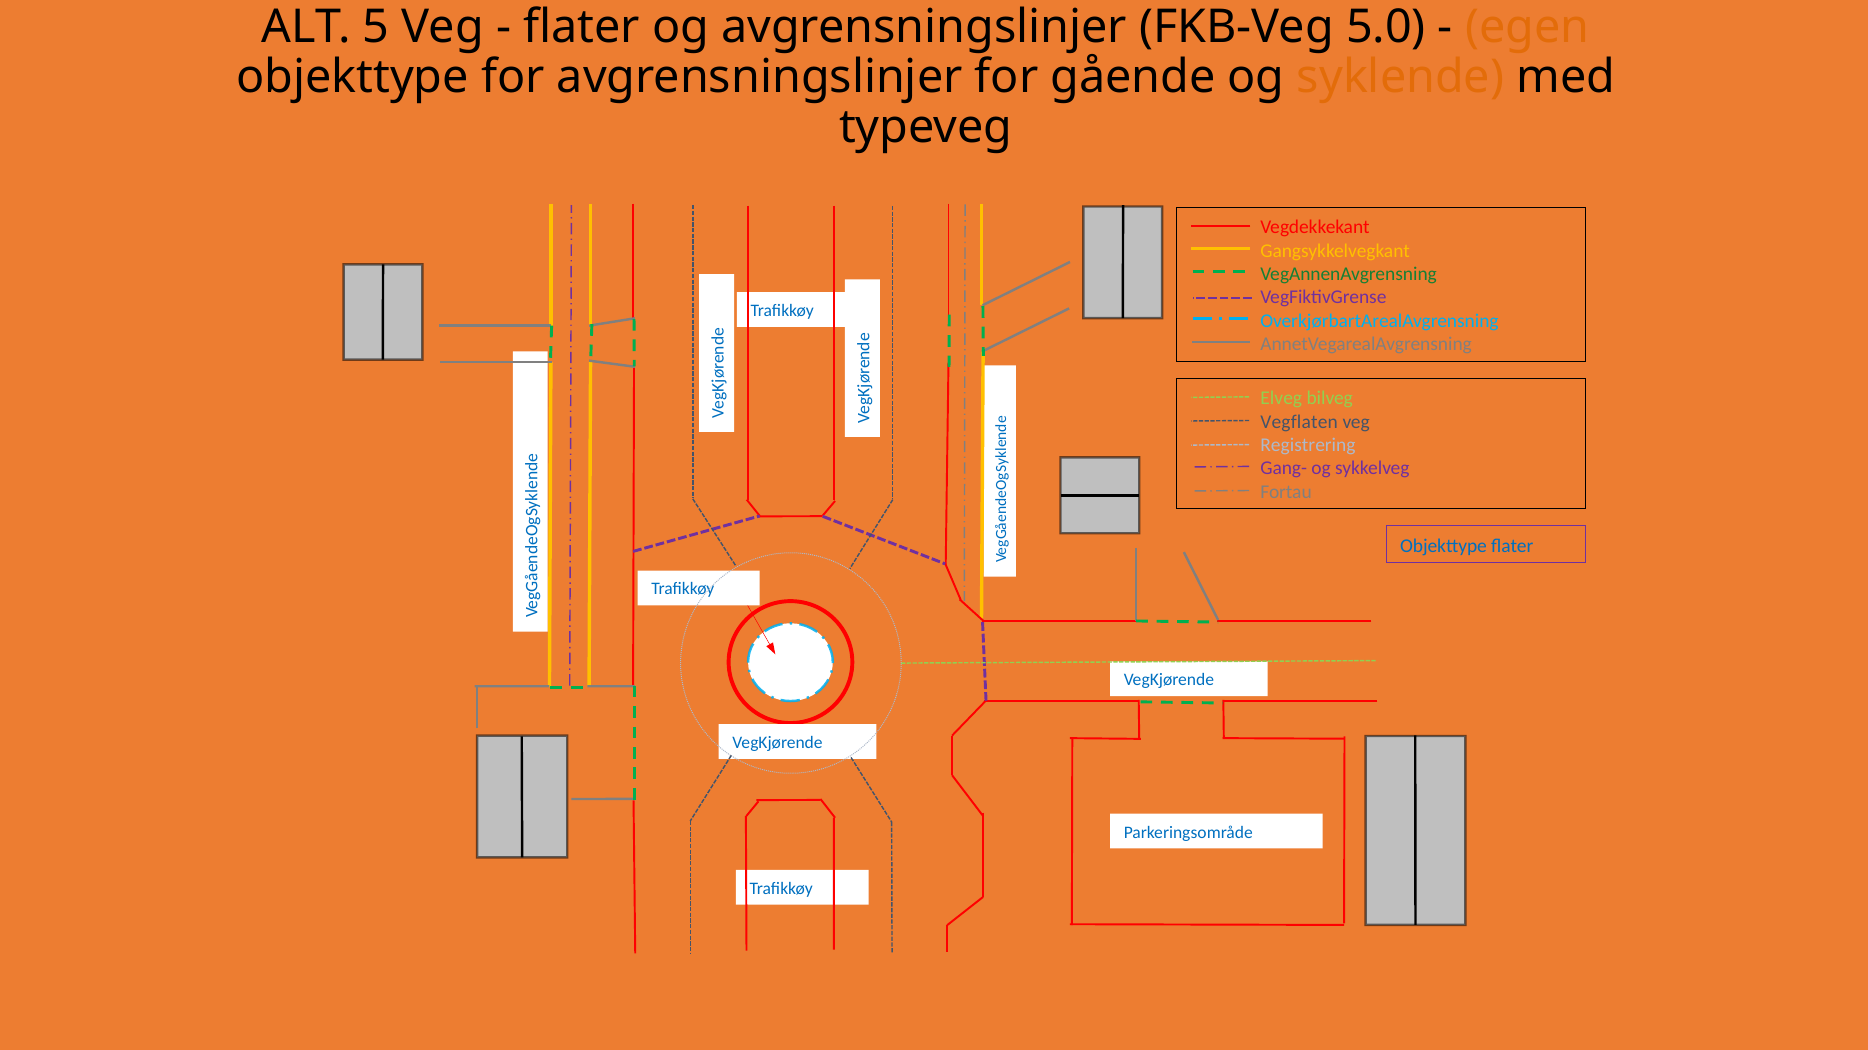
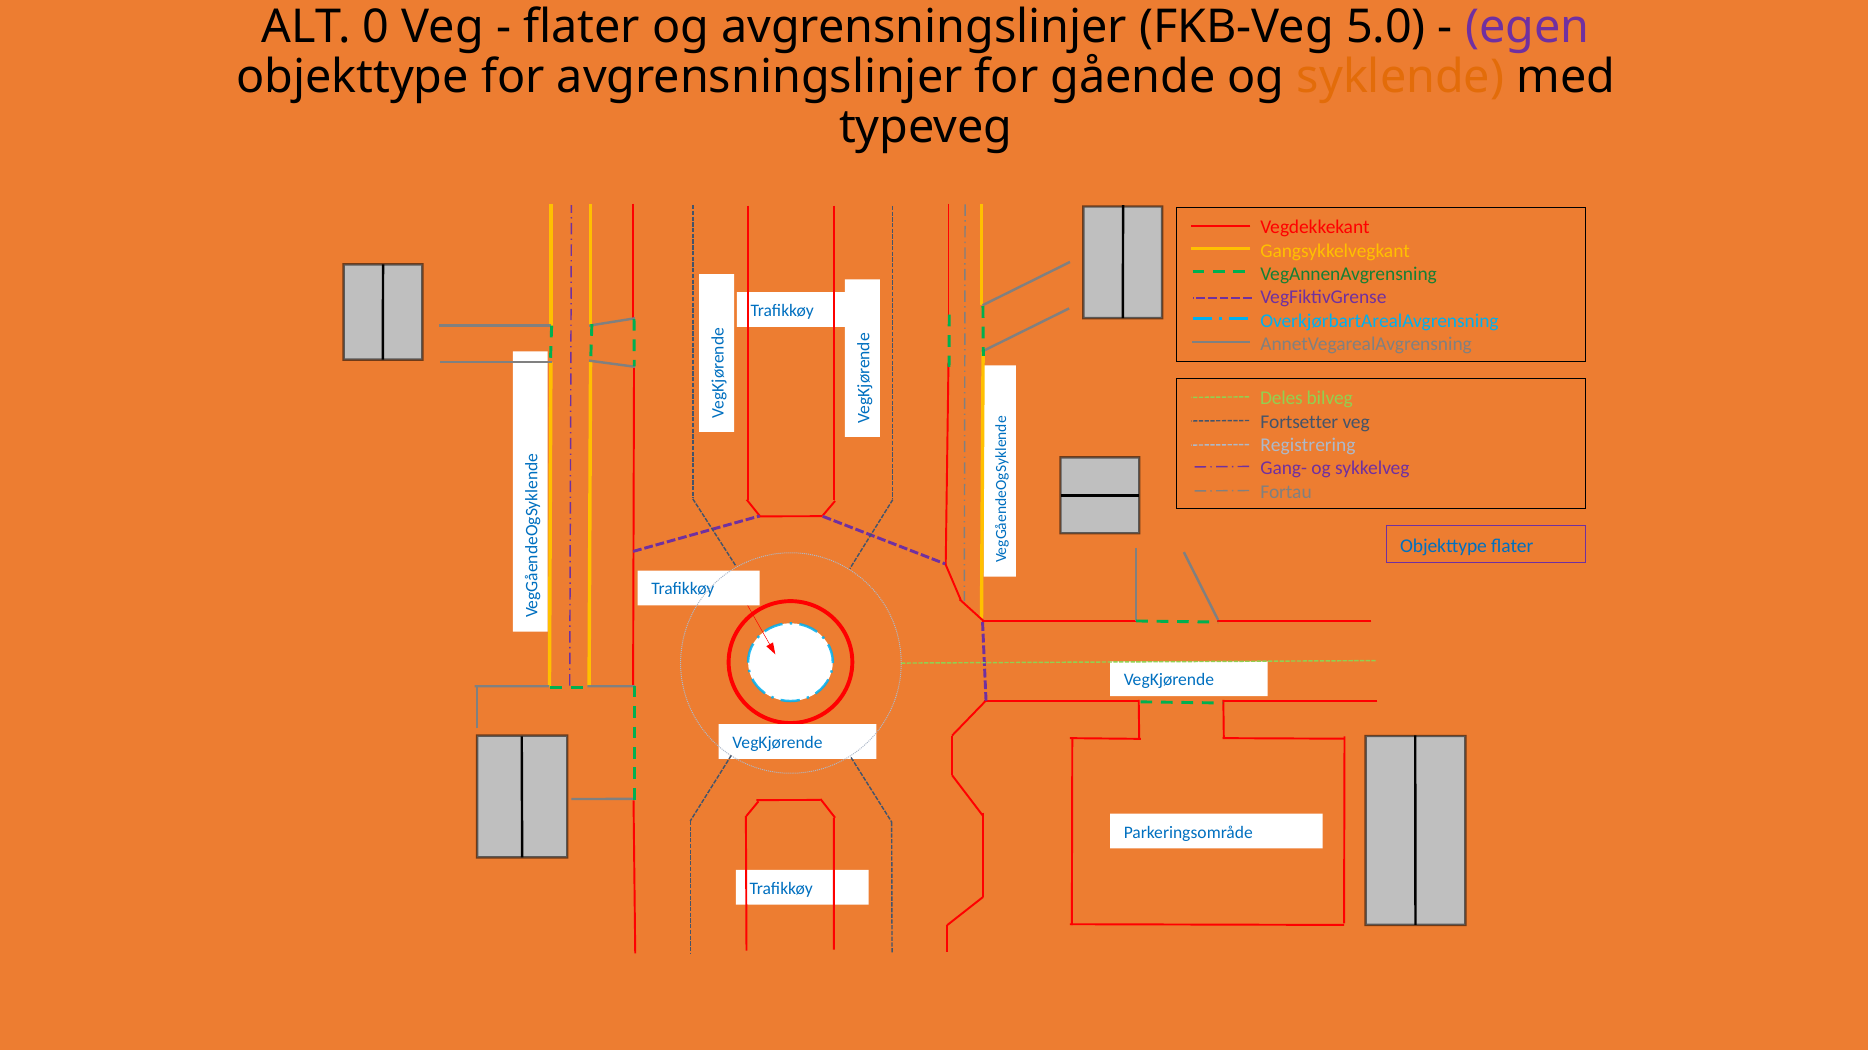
5: 5 -> 0
egen colour: orange -> purple
Elveg: Elveg -> Deles
Vegflaten: Vegflaten -> Fortsetter
